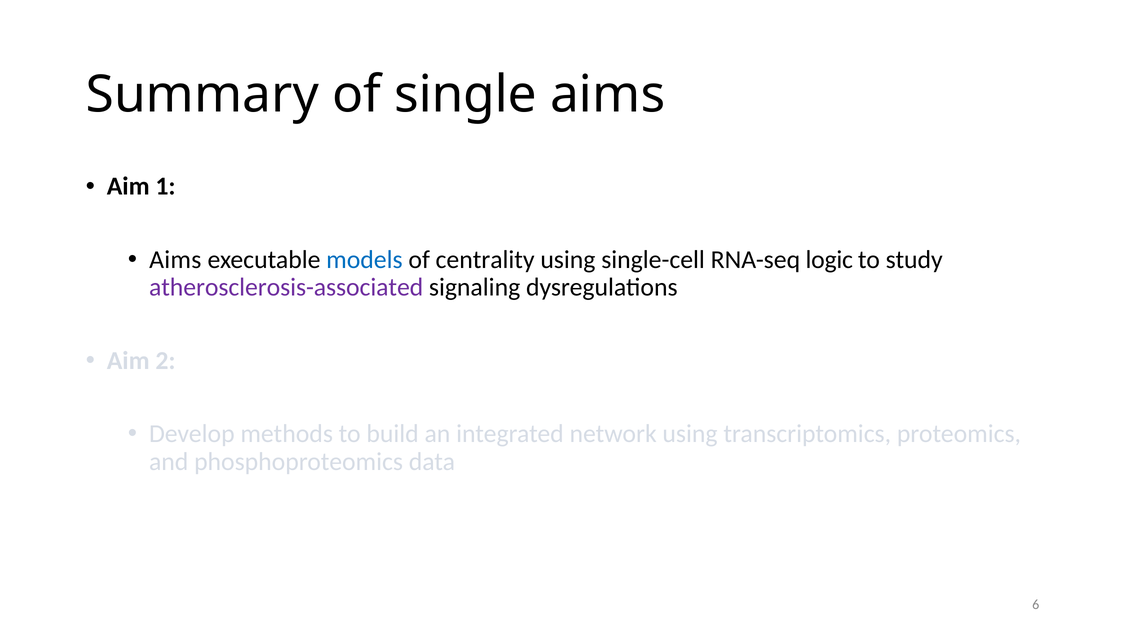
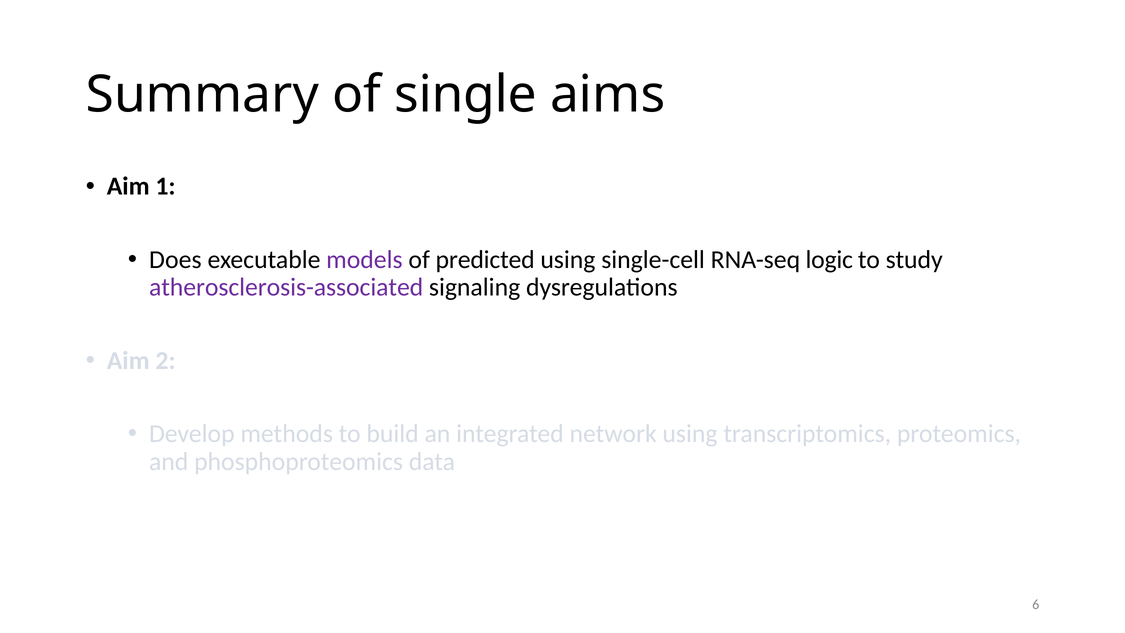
Aims at (175, 260): Aims -> Does
models colour: blue -> purple
centrality: centrality -> predicted
